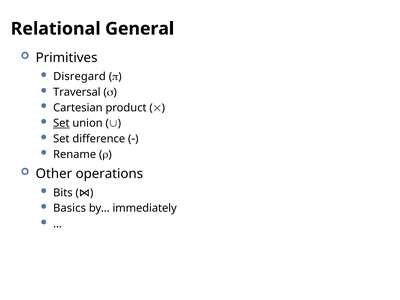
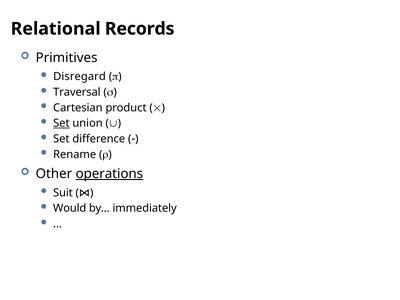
General: General -> Records
operations underline: none -> present
Bits: Bits -> Suit
Basics: Basics -> Would
